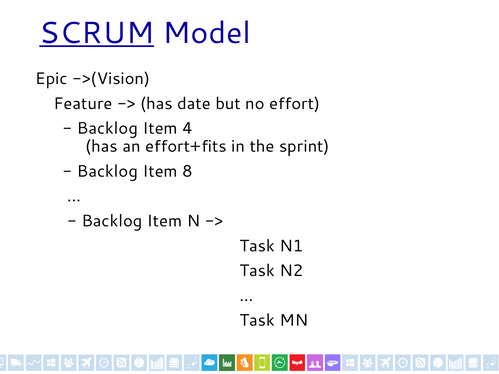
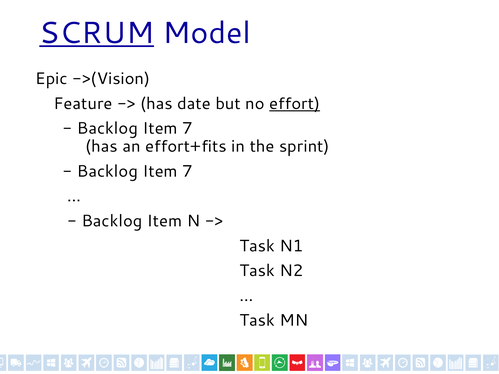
effort underline: none -> present
4 at (188, 128): 4 -> 7
8 at (188, 171): 8 -> 7
